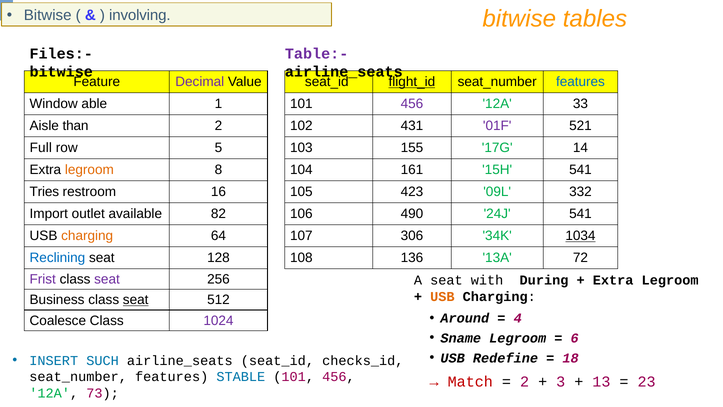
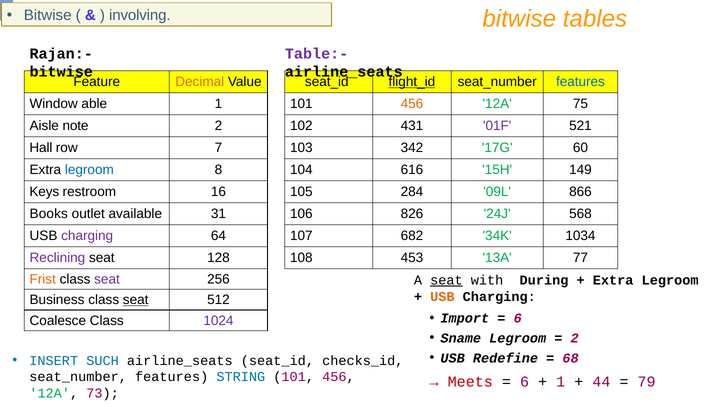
Files:-: Files:- -> Rajan:-
Decimal colour: purple -> orange
456 at (412, 104) colour: purple -> orange
33: 33 -> 75
than: than -> note
Full: Full -> Hall
5: 5 -> 7
155: 155 -> 342
14: 14 -> 60
legroom at (89, 170) colour: orange -> blue
161: 161 -> 616
15H 541: 541 -> 149
Tries: Tries -> Keys
423: 423 -> 284
332: 332 -> 866
Import: Import -> Books
82: 82 -> 31
490: 490 -> 826
24J 541: 541 -> 568
charging at (87, 236) colour: orange -> purple
306: 306 -> 682
1034 underline: present -> none
Reclining colour: blue -> purple
136: 136 -> 453
72: 72 -> 77
Frist colour: purple -> orange
seat at (446, 280) underline: none -> present
Around: Around -> Import
4 at (518, 318): 4 -> 6
6 at (575, 338): 6 -> 2
18: 18 -> 68
STABLE: STABLE -> STRING
Match: Match -> Meets
2 at (525, 381): 2 -> 6
3 at (561, 381): 3 -> 1
13: 13 -> 44
23: 23 -> 79
